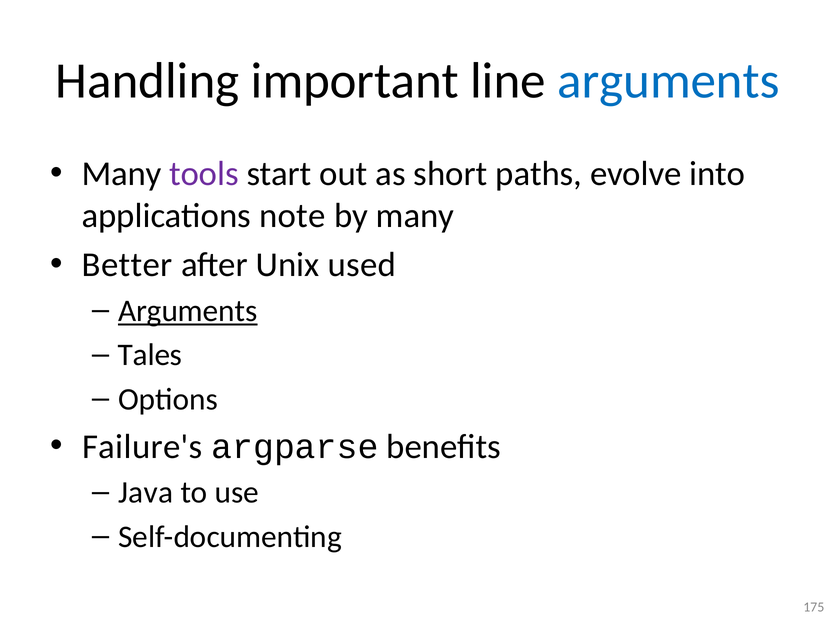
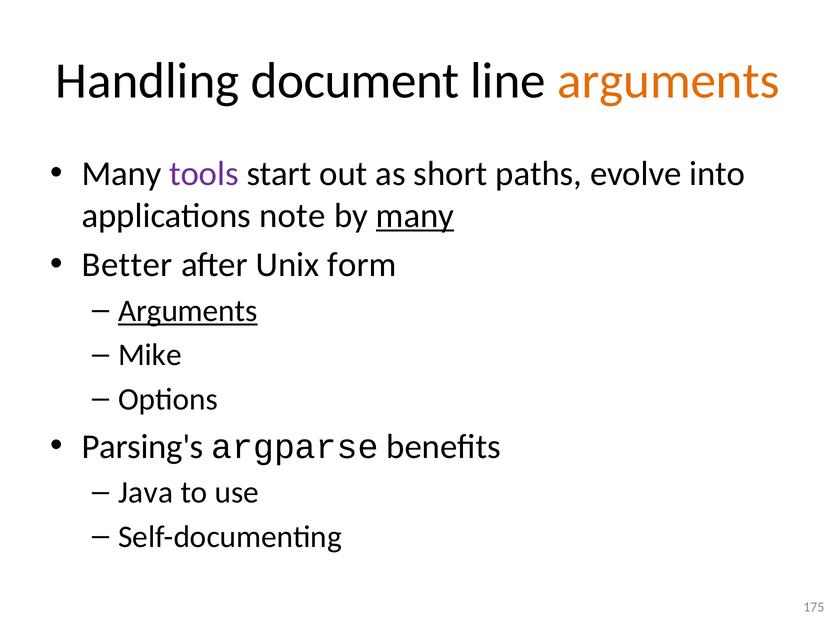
important: important -> document
arguments at (669, 81) colour: blue -> orange
many at (415, 216) underline: none -> present
used: used -> form
Tales: Tales -> Mike
Failure's: Failure's -> Parsing's
